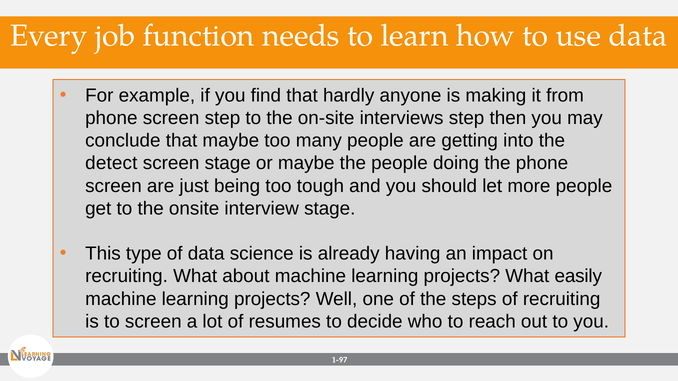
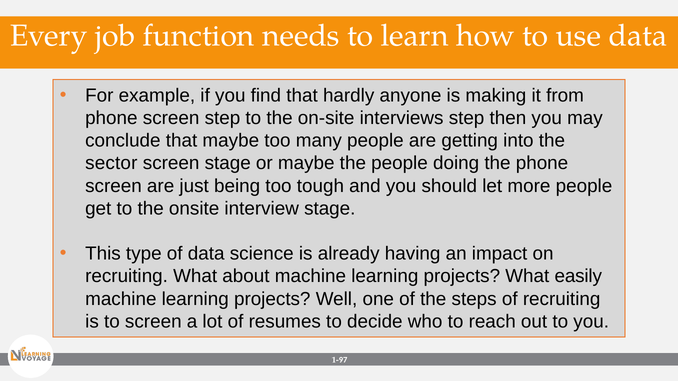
detect: detect -> sector
